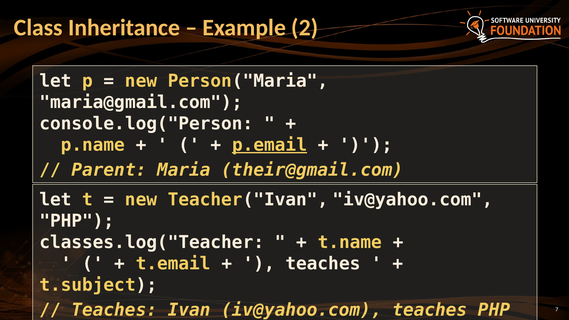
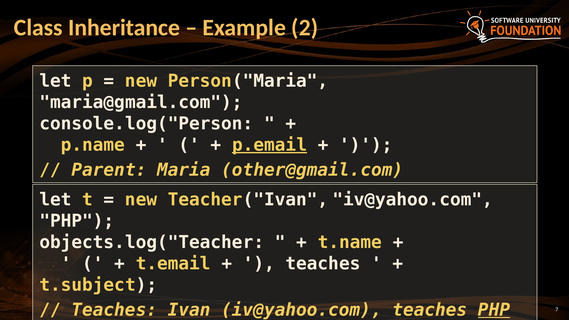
their@gmail.com: their@gmail.com -> other@gmail.com
classes.log("Teacher: classes.log("Teacher -> objects.log("Teacher
PHP at (494, 310) underline: none -> present
